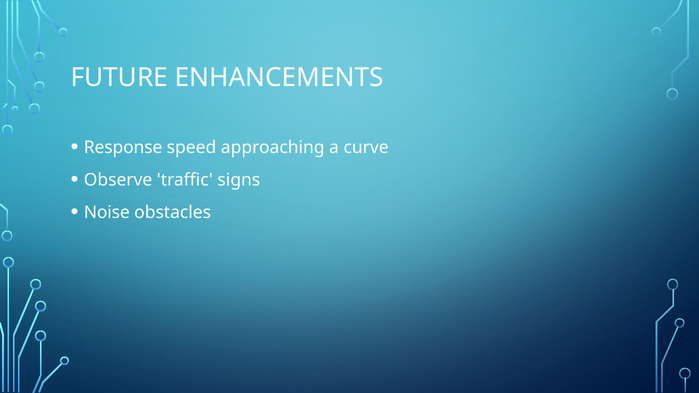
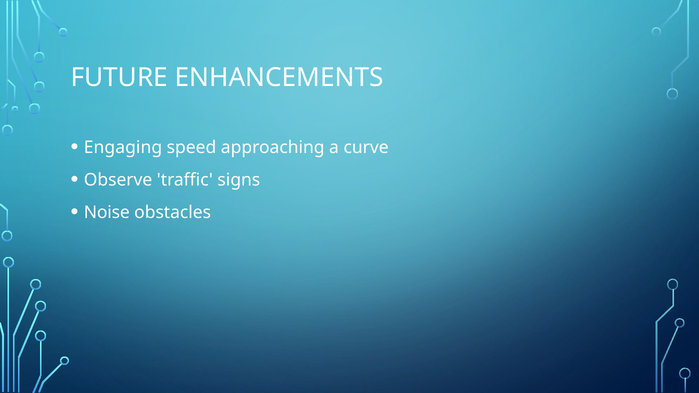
Response: Response -> Engaging
